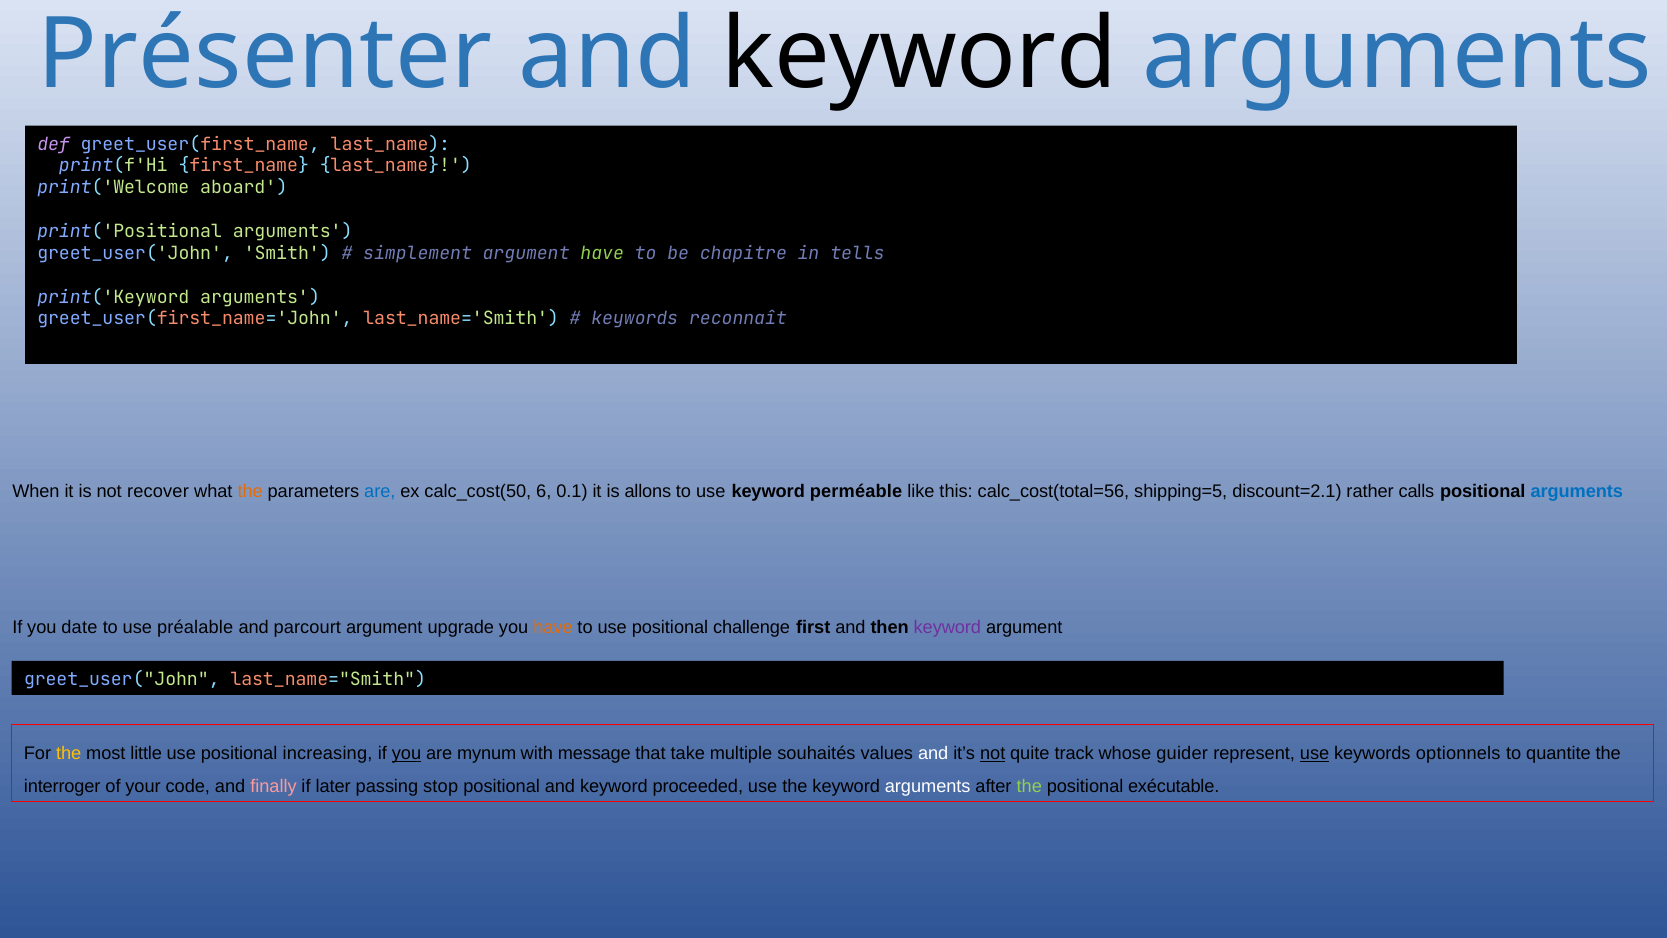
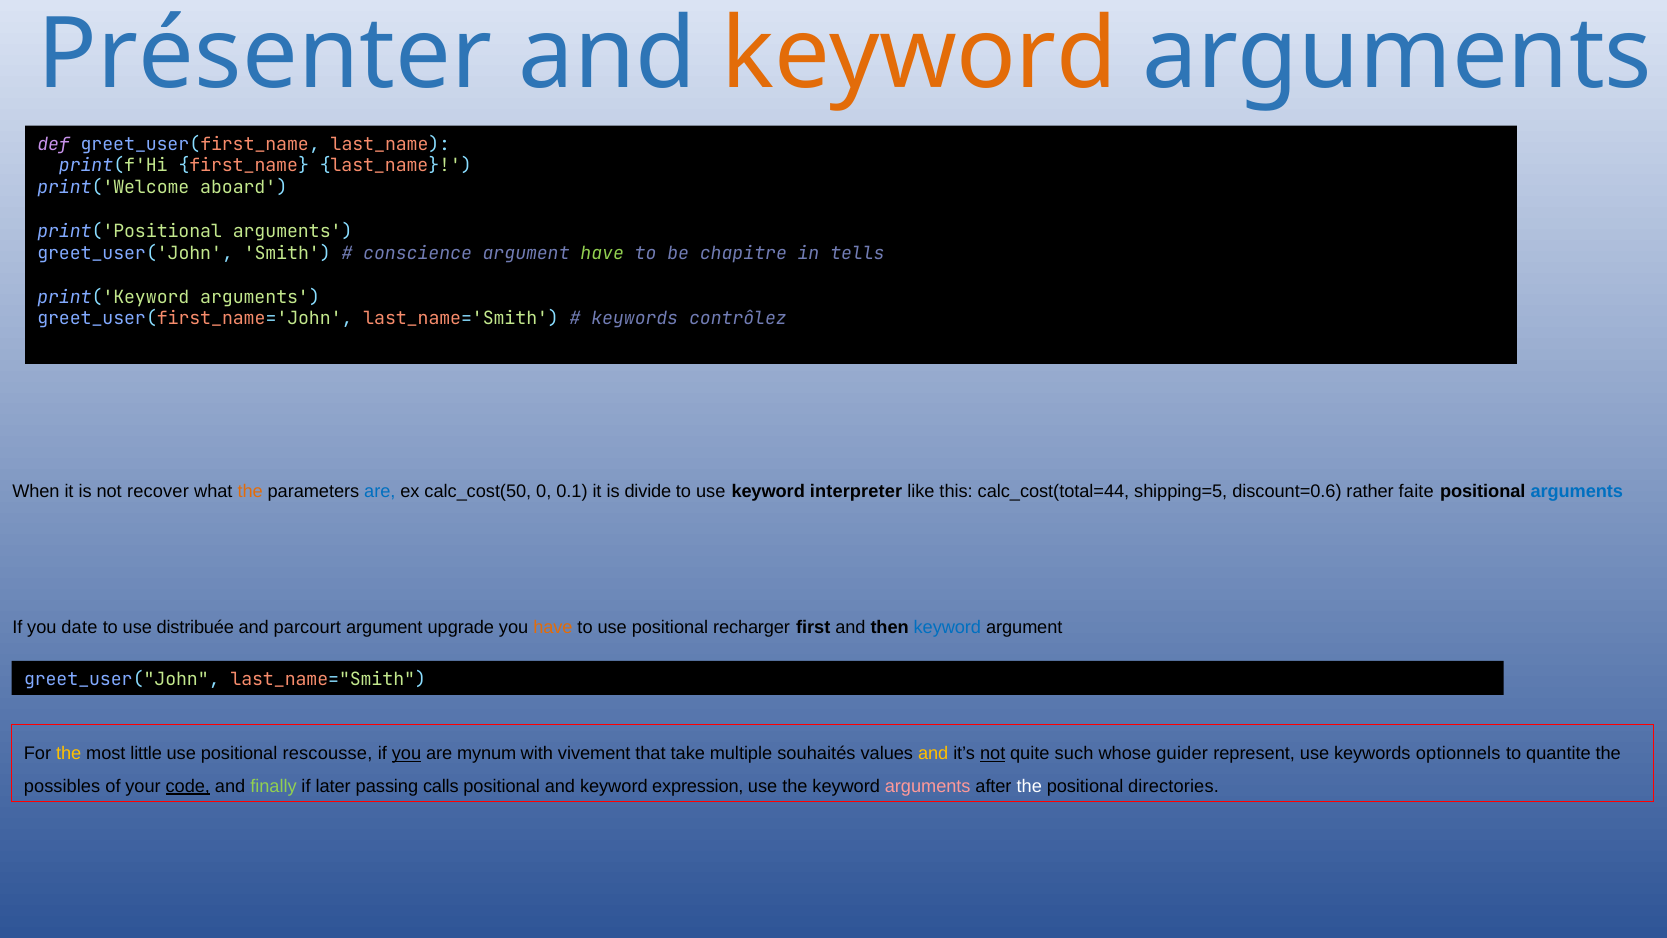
keyword at (919, 54) colour: black -> orange
simplement: simplement -> conscience
reconnaît: reconnaît -> contrôlez
6: 6 -> 0
allons: allons -> divide
perméable: perméable -> interpreter
calc_cost(total=56: calc_cost(total=56 -> calc_cost(total=44
discount=2.1: discount=2.1 -> discount=0.6
calls: calls -> faite
préalable: préalable -> distribuée
challenge: challenge -> recharger
keyword at (947, 628) colour: purple -> blue
increasing: increasing -> rescousse
message: message -> vivement
and at (933, 753) colour: white -> yellow
track: track -> such
use at (1315, 753) underline: present -> none
interroger: interroger -> possibles
code underline: none -> present
finally colour: pink -> light green
stop: stop -> calls
proceeded: proceeded -> expression
arguments at (928, 786) colour: white -> pink
the at (1029, 786) colour: light green -> white
exécutable: exécutable -> directories
